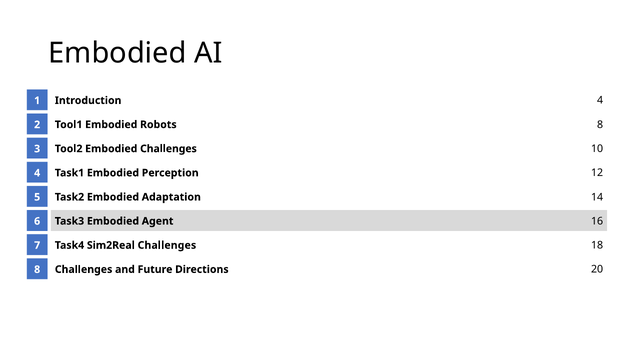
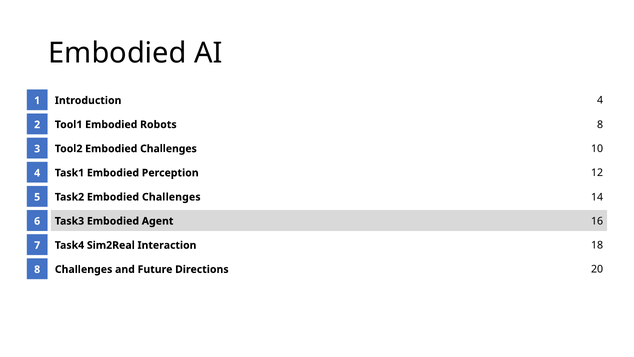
Task2 Embodied Adaptation: Adaptation -> Challenges
Sim2Real Challenges: Challenges -> Interaction
